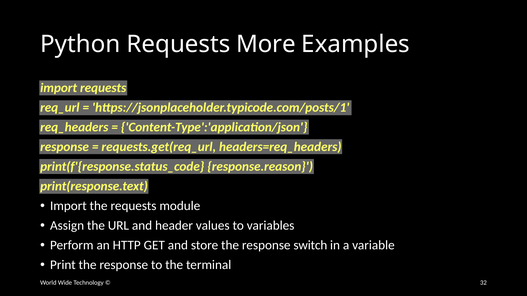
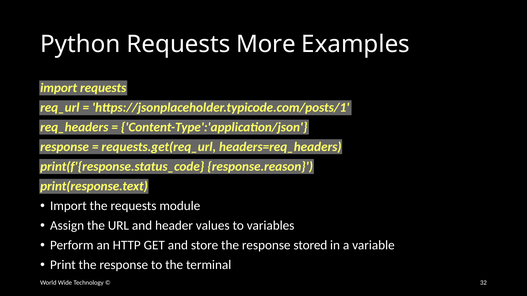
switch: switch -> stored
